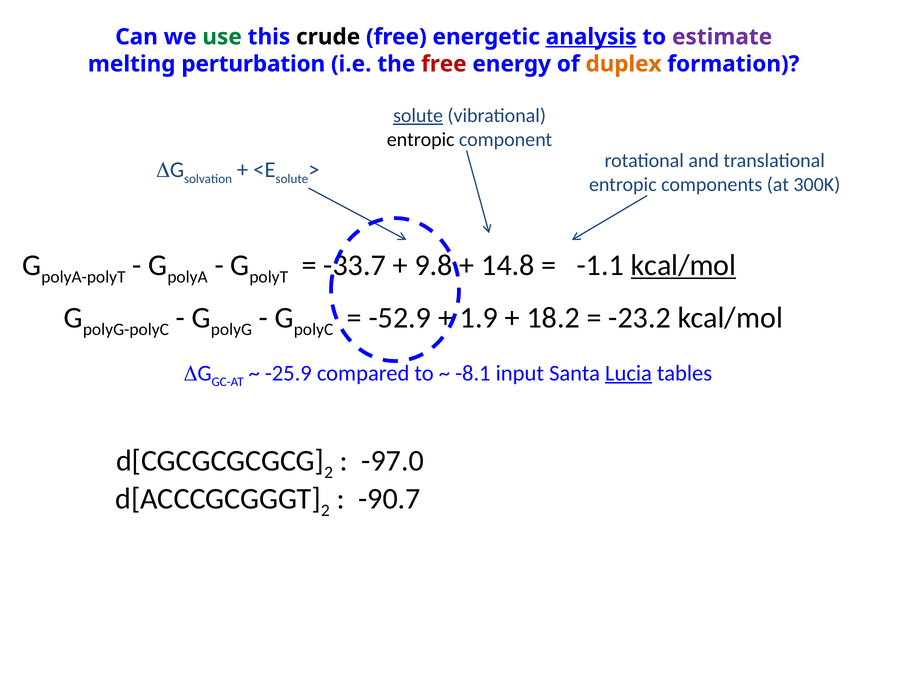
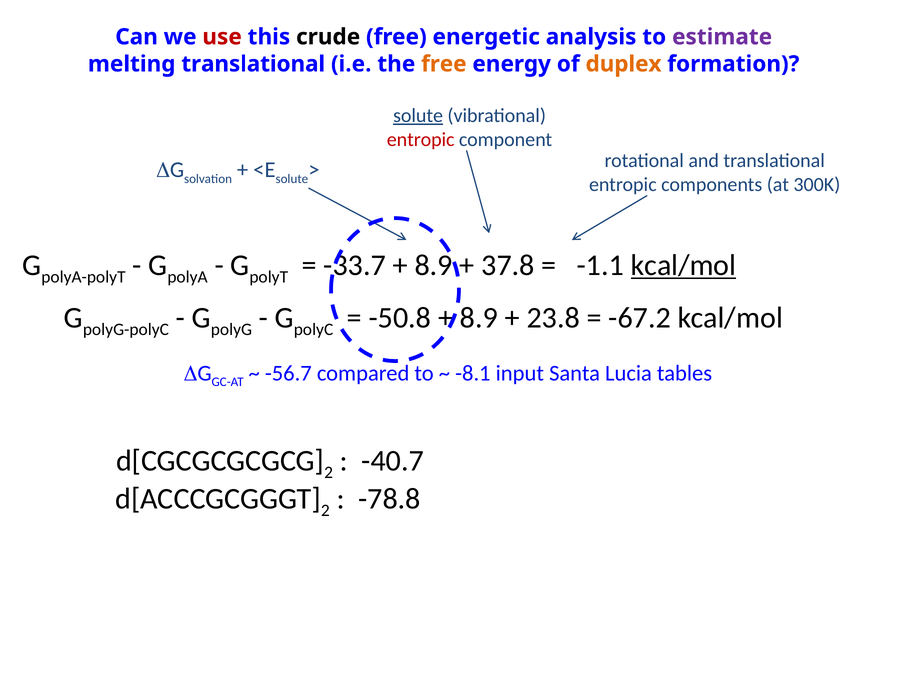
use colour: green -> red
analysis underline: present -> none
melting perturbation: perturbation -> translational
free at (444, 64) colour: red -> orange
entropic at (421, 140) colour: black -> red
9.8 at (434, 265): 9.8 -> 8.9
14.8: 14.8 -> 37.8
-52.9: -52.9 -> -50.8
1.9 at (479, 318): 1.9 -> 8.9
18.2: 18.2 -> 23.8
-23.2: -23.2 -> -67.2
-25.9: -25.9 -> -56.7
Lucia underline: present -> none
-97.0: -97.0 -> -40.7
-90.7: -90.7 -> -78.8
